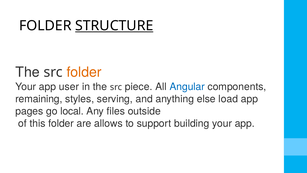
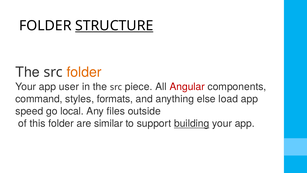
Angular colour: blue -> red
remaining: remaining -> command
serving: serving -> formats
pages: pages -> speed
allows: allows -> similar
building underline: none -> present
